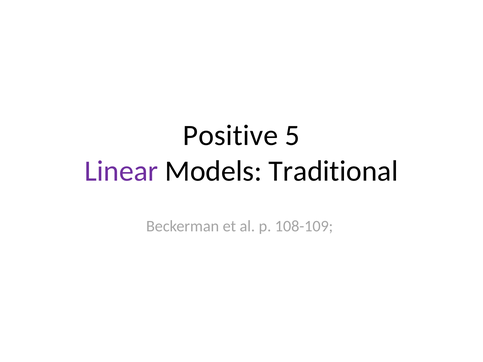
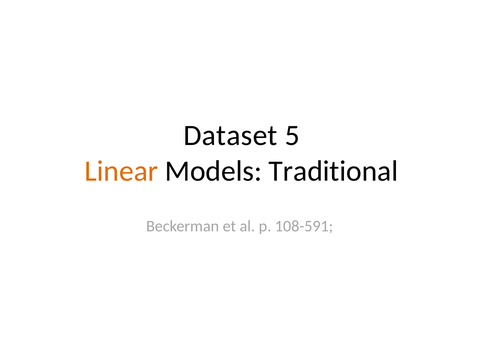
Positive: Positive -> Dataset
Linear colour: purple -> orange
108-109: 108-109 -> 108-591
